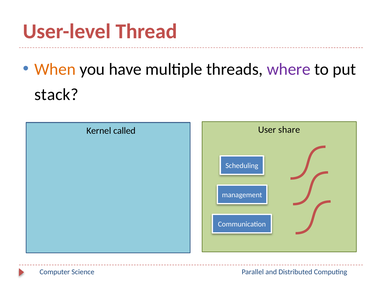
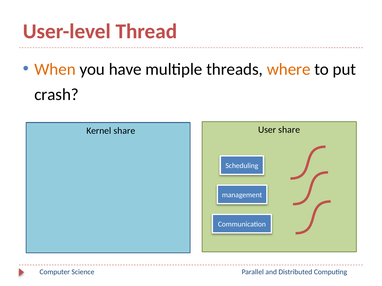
where colour: purple -> orange
stack: stack -> crash
Kernel called: called -> share
